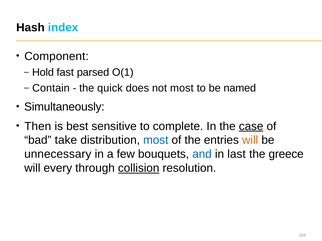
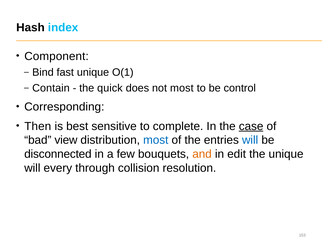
Hold: Hold -> Bind
fast parsed: parsed -> unique
named: named -> control
Simultaneously: Simultaneously -> Corresponding
take: take -> view
will at (250, 140) colour: orange -> blue
unnecessary: unnecessary -> disconnected
and colour: blue -> orange
last: last -> edit
the greece: greece -> unique
collision underline: present -> none
